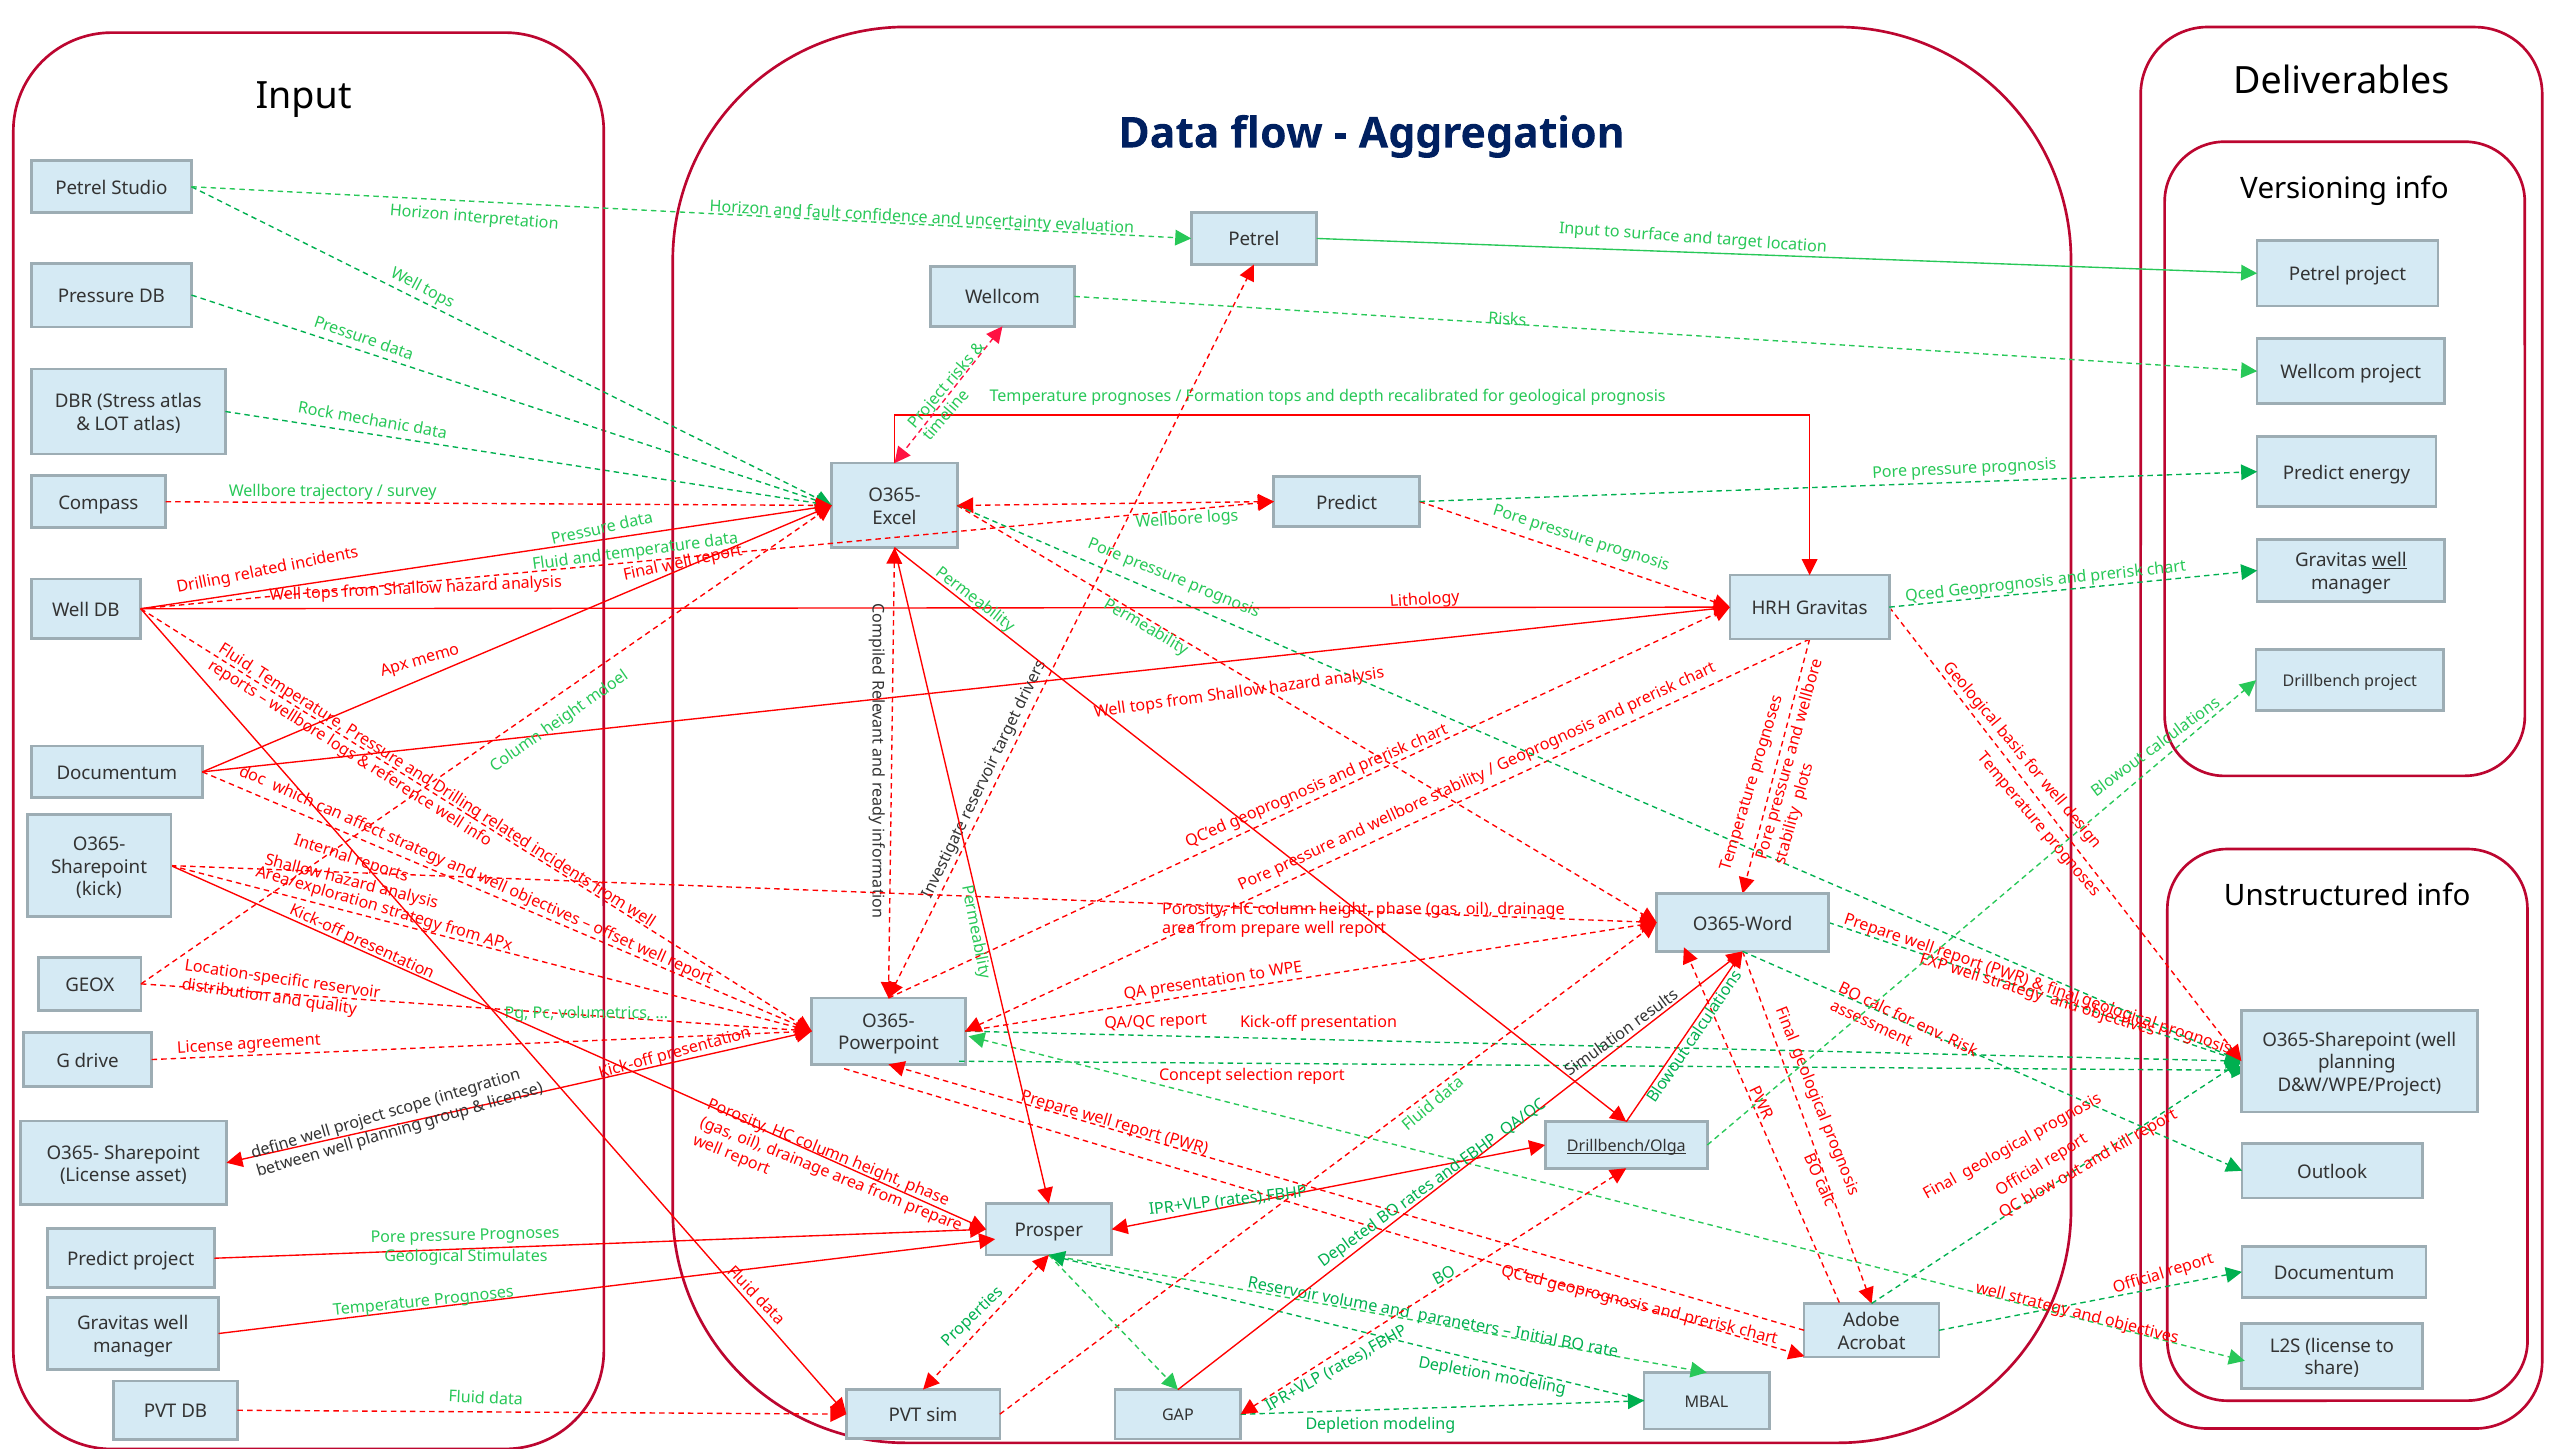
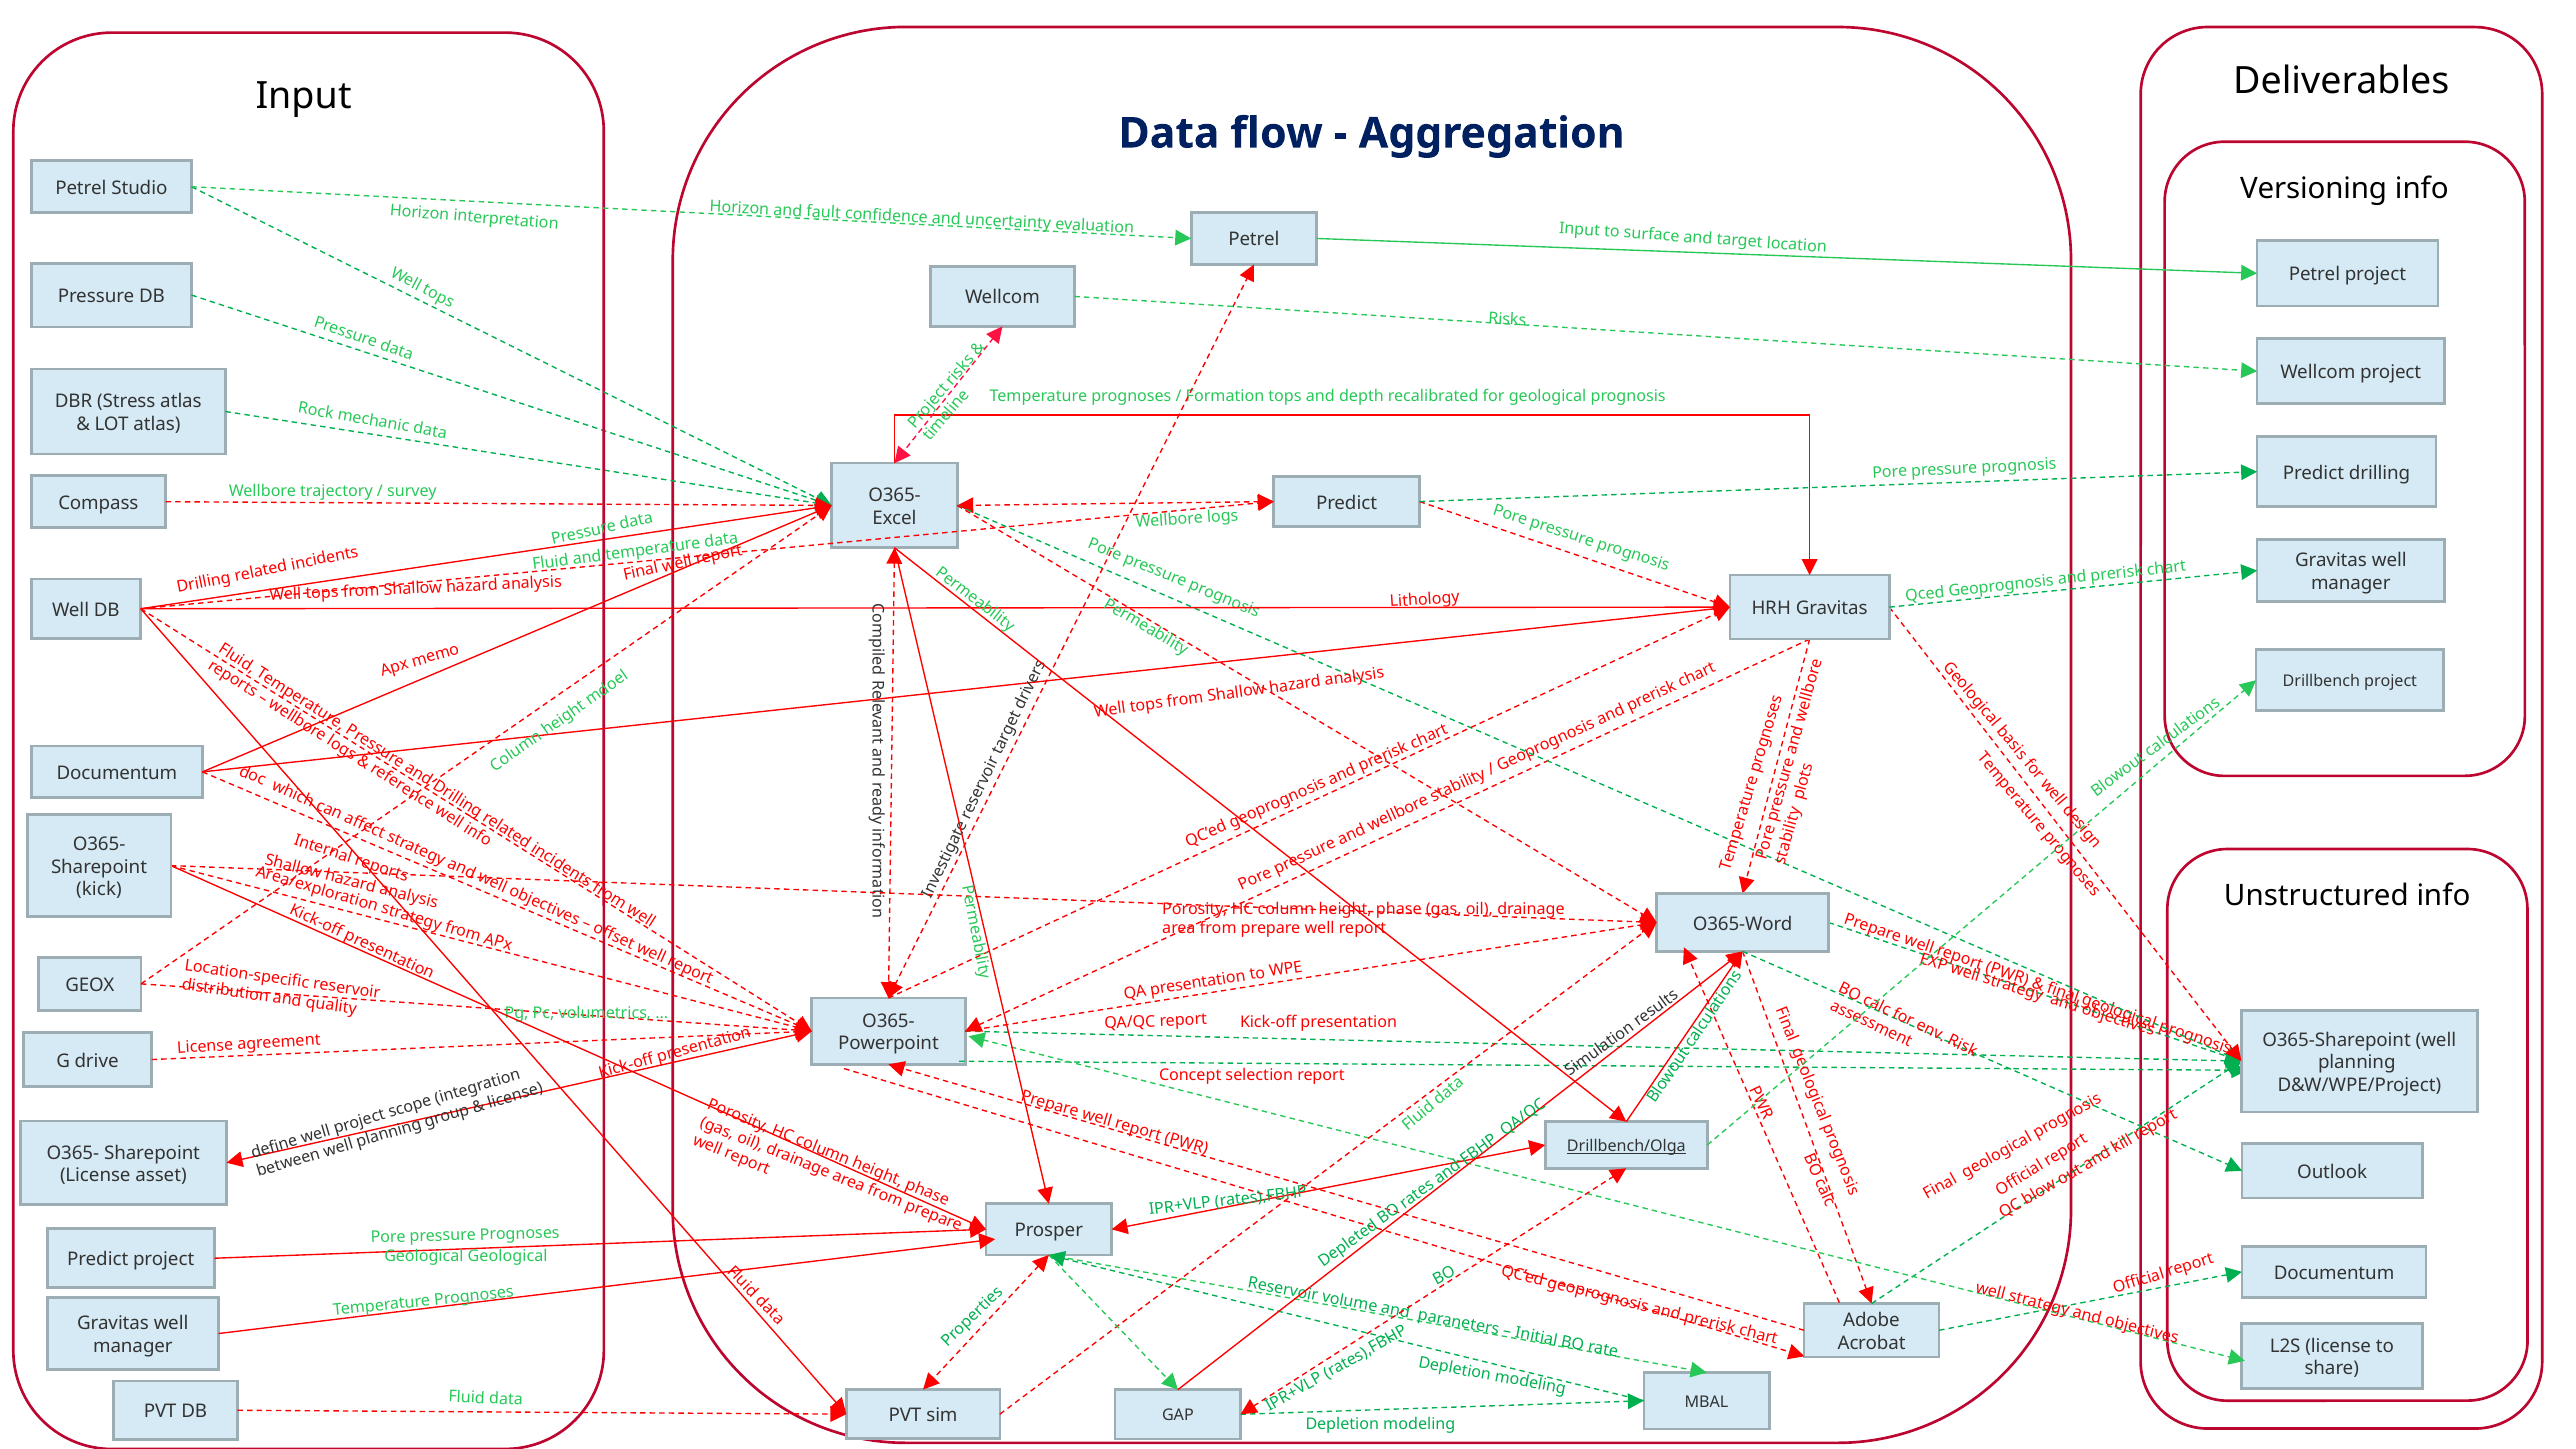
Predict energy: energy -> drilling
well at (2389, 561) underline: present -> none
Geological Stimulates: Stimulates -> Geological
